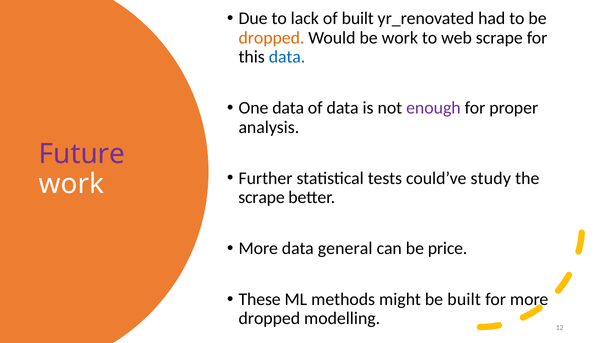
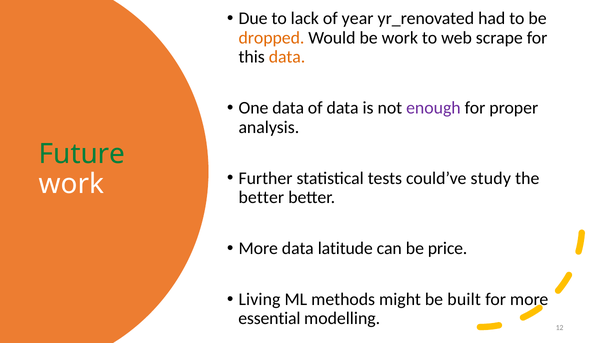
of built: built -> year
data at (287, 57) colour: blue -> orange
Future colour: purple -> green
scrape at (262, 197): scrape -> better
general: general -> latitude
These: These -> Living
dropped at (269, 319): dropped -> essential
